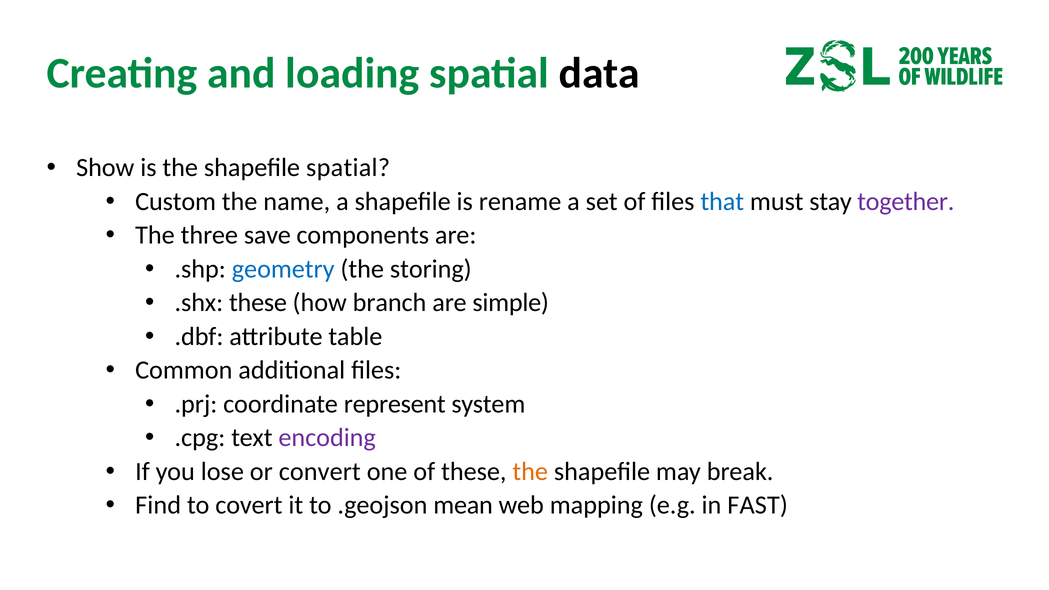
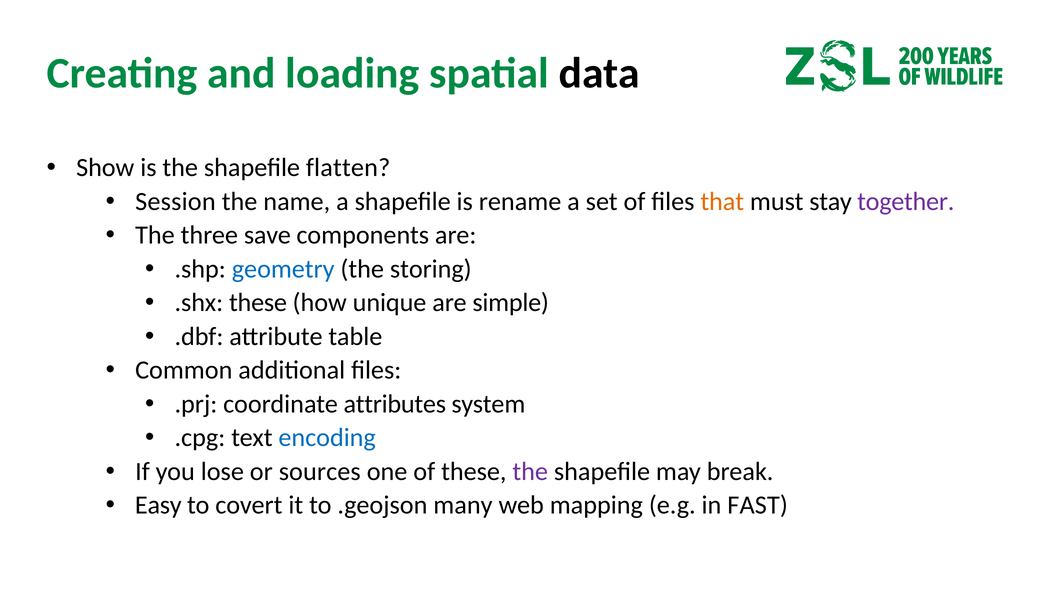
shapefile spatial: spatial -> flatten
Custom: Custom -> Session
that colour: blue -> orange
branch: branch -> unique
represent: represent -> attributes
encoding colour: purple -> blue
convert: convert -> sources
the at (530, 472) colour: orange -> purple
Find: Find -> Easy
mean: mean -> many
